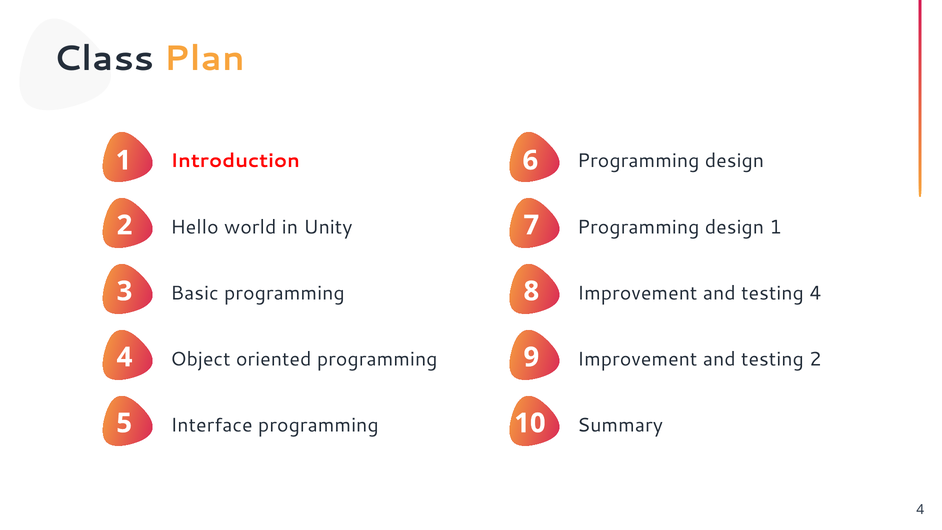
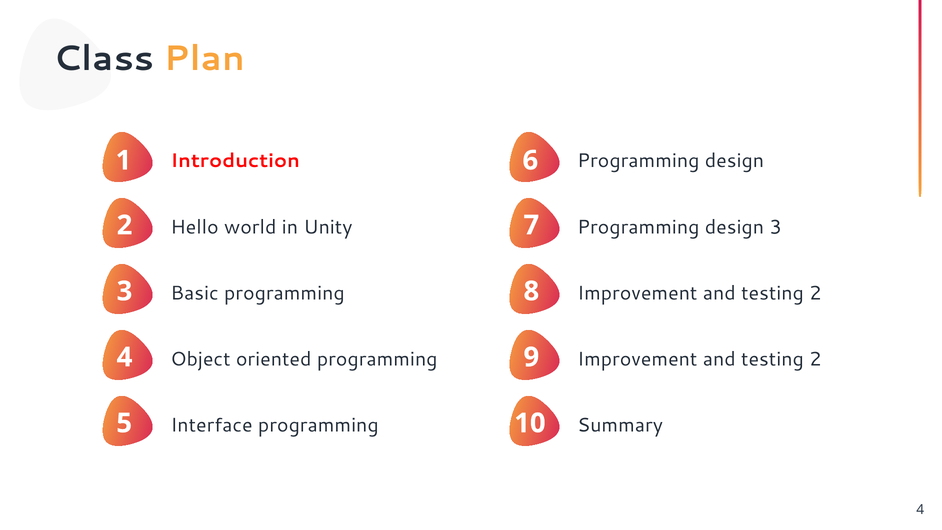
design 1: 1 -> 3
4 at (815, 293): 4 -> 2
